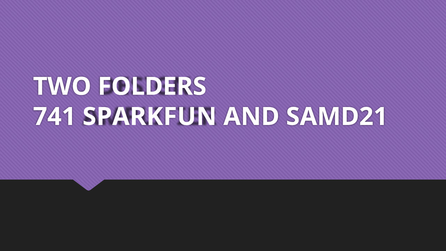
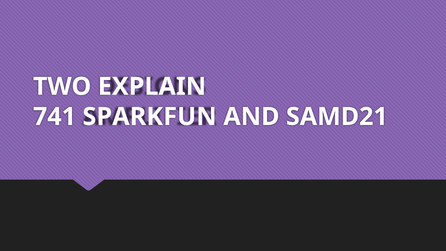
FOLDERS: FOLDERS -> EXPLAIN
